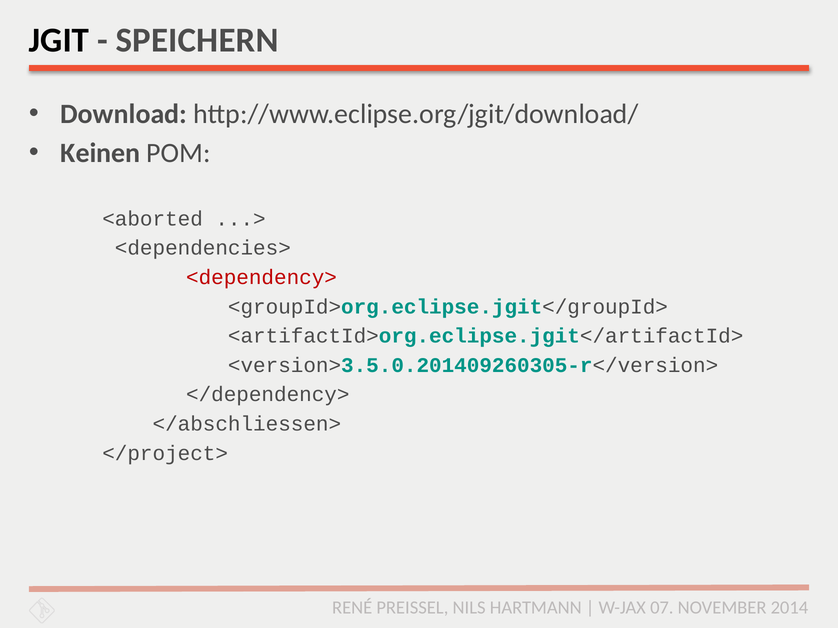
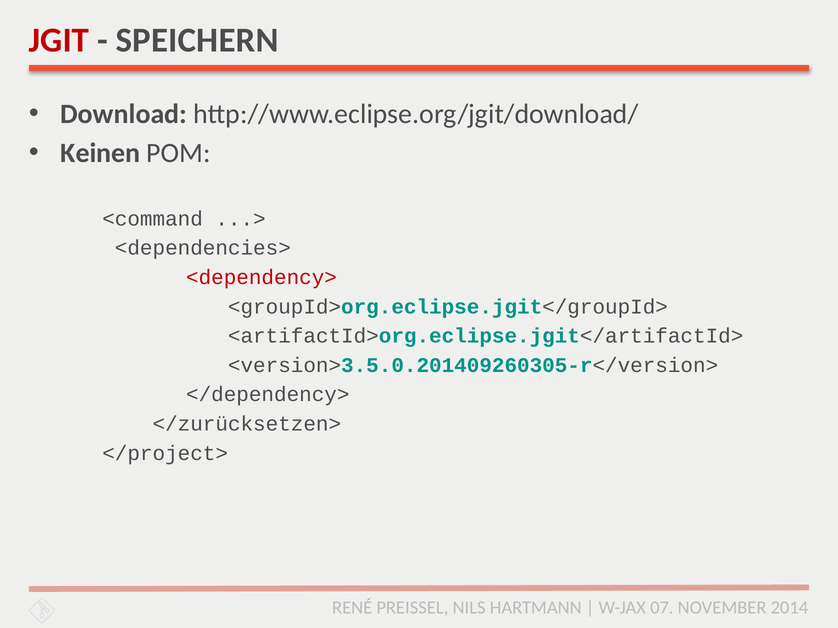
JGIT colour: black -> red
<aborted: <aborted -> <command
</abschliessen>: </abschliessen> -> </zurücksetzen>
